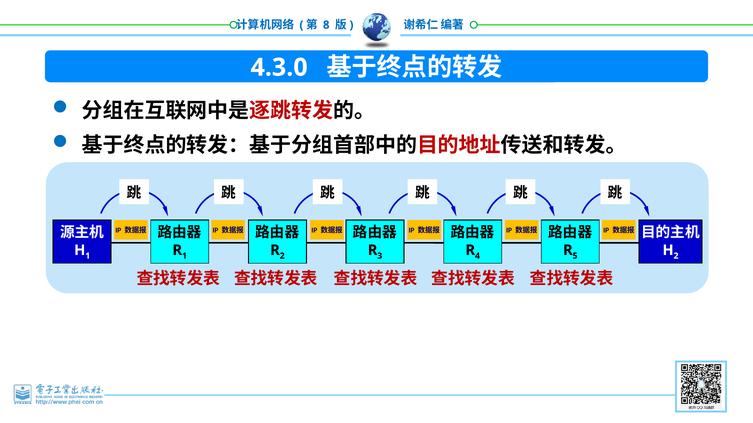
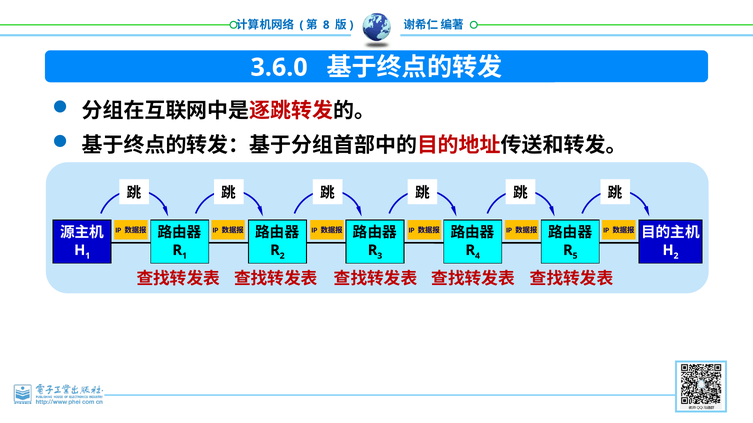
4.3.0: 4.3.0 -> 3.6.0
